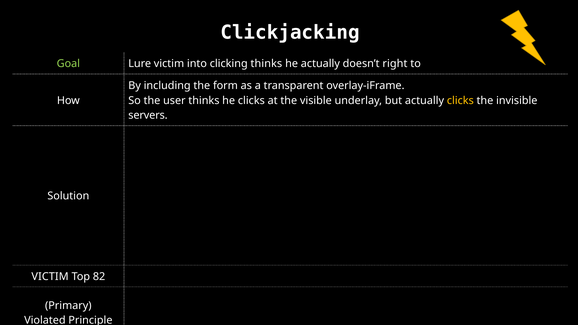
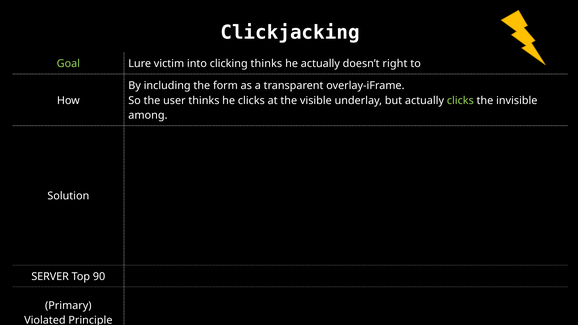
clicks at (460, 100) colour: yellow -> light green
servers: servers -> among
VICTIM at (50, 277): VICTIM -> SERVER
82: 82 -> 90
